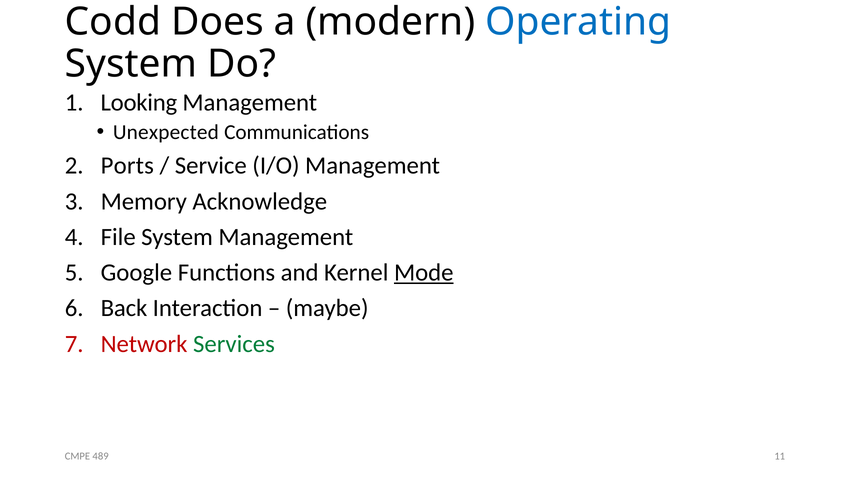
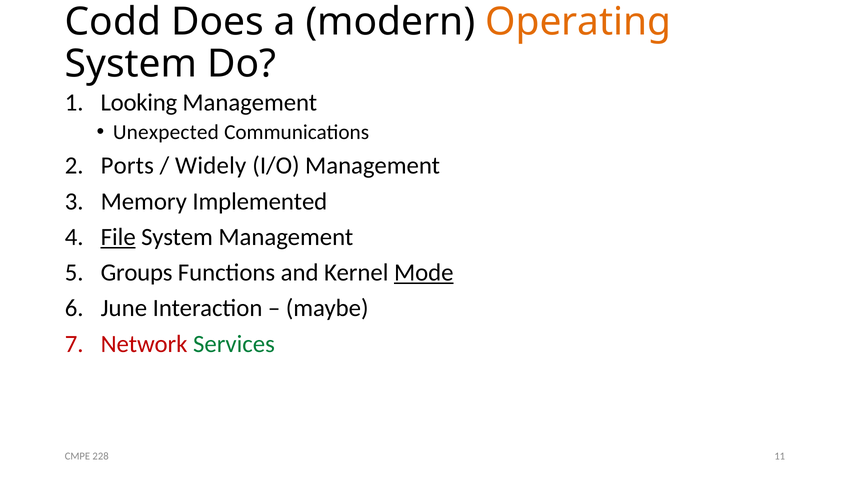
Operating colour: blue -> orange
Service: Service -> Widely
Acknowledge: Acknowledge -> Implemented
File underline: none -> present
Google: Google -> Groups
Back: Back -> June
489: 489 -> 228
